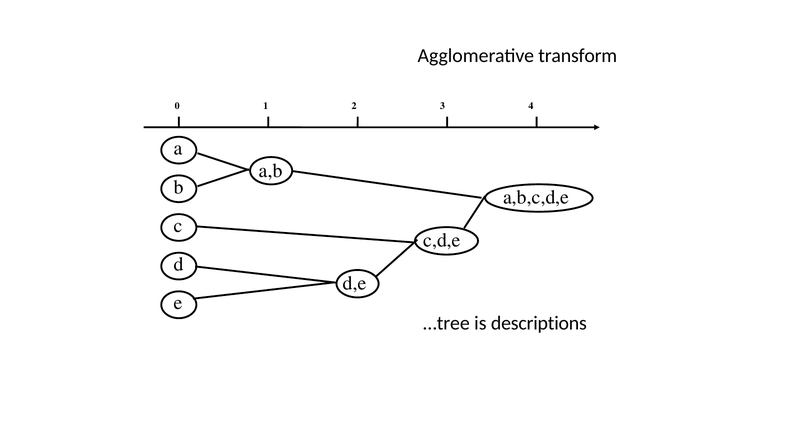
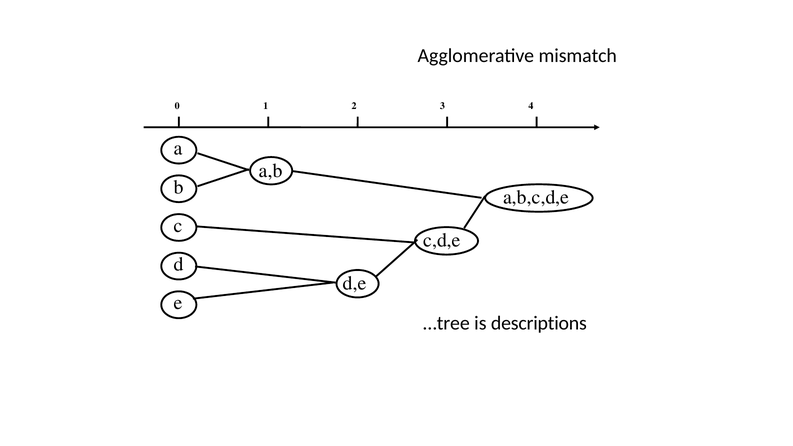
transform: transform -> mismatch
